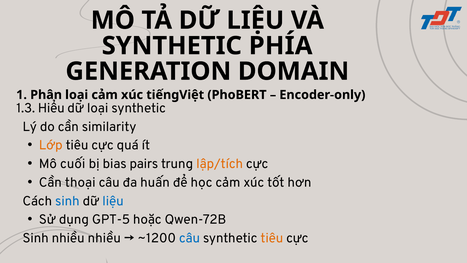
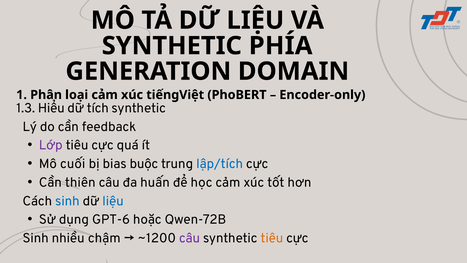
dữ loại: loại -> tích
similarity: similarity -> feedback
Lớp colour: orange -> purple
pairs: pairs -> buộc
lập/tích colour: orange -> blue
thoại: thoại -> thiên
GPT-5: GPT-5 -> GPT-6
nhiều nhiều: nhiều -> chậm
câu at (189, 238) colour: blue -> purple
